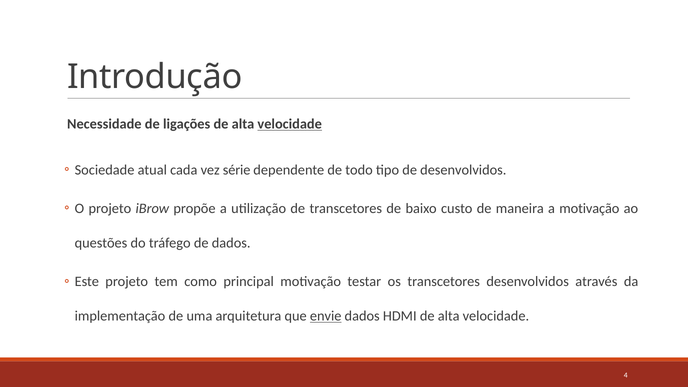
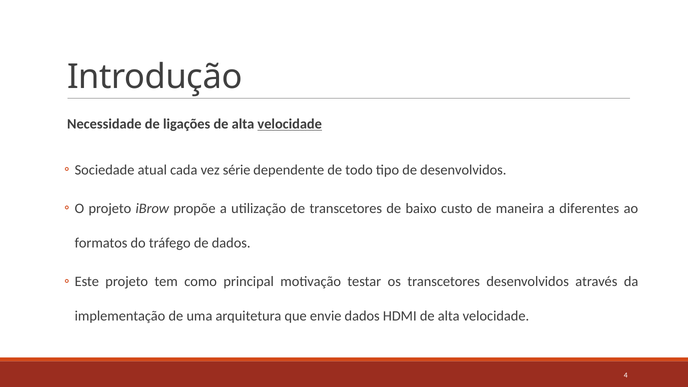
a motivação: motivação -> diferentes
questões: questões -> formatos
envie underline: present -> none
